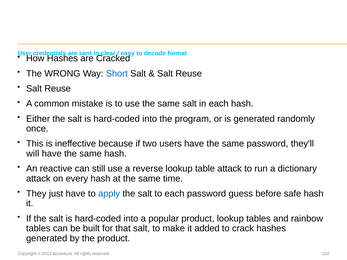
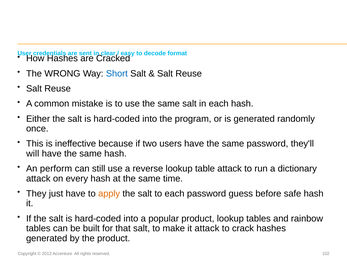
reactive: reactive -> perform
apply colour: blue -> orange
it added: added -> attack
